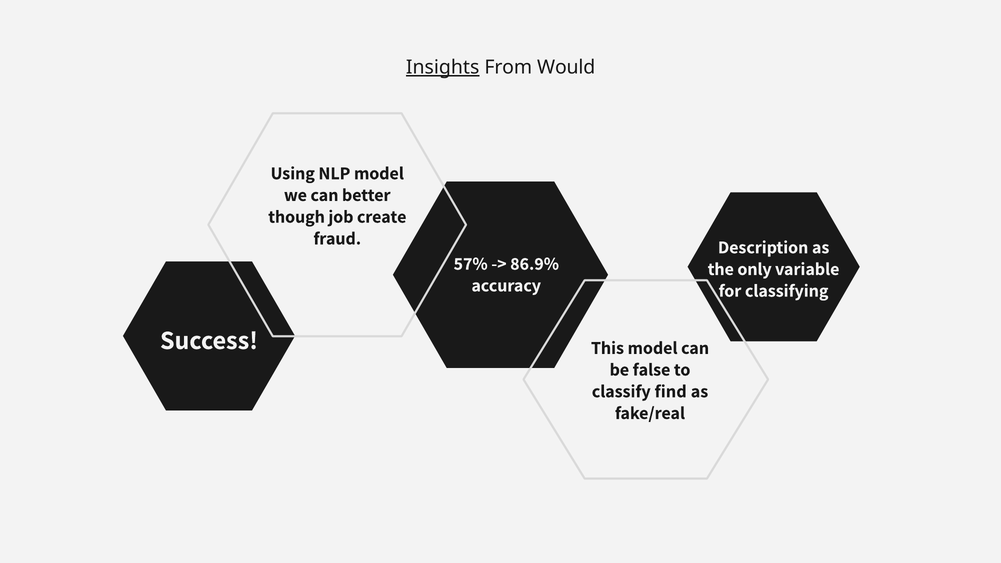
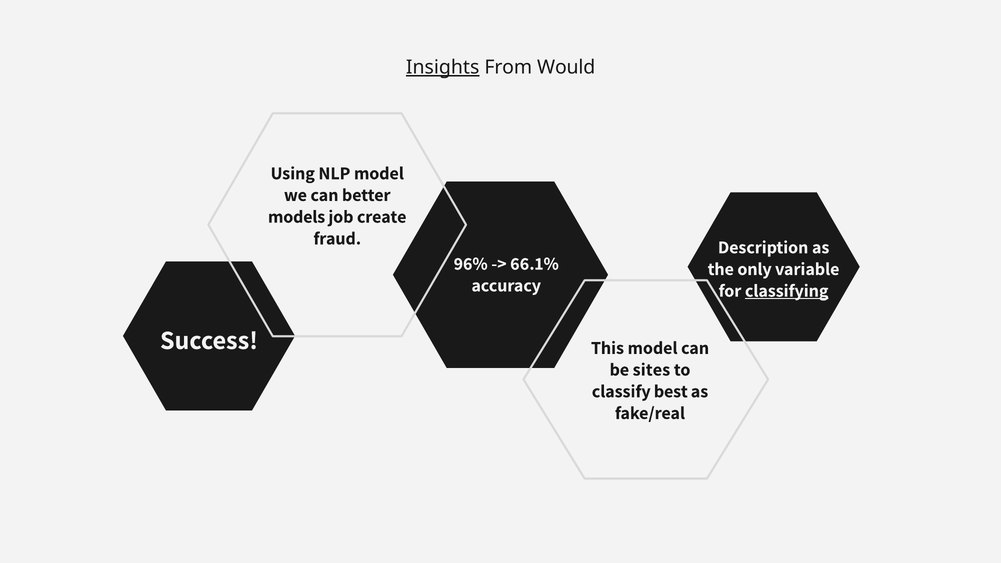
though: though -> models
57%: 57% -> 96%
86.9%: 86.9% -> 66.1%
classifying underline: none -> present
false: false -> sites
find: find -> best
